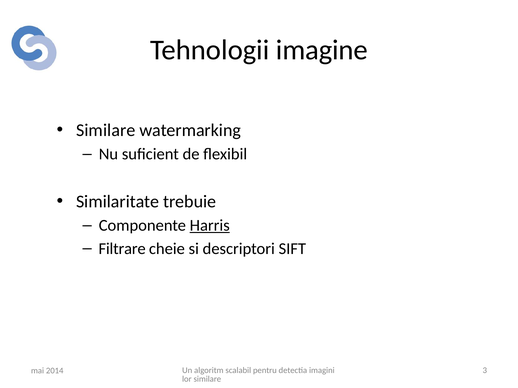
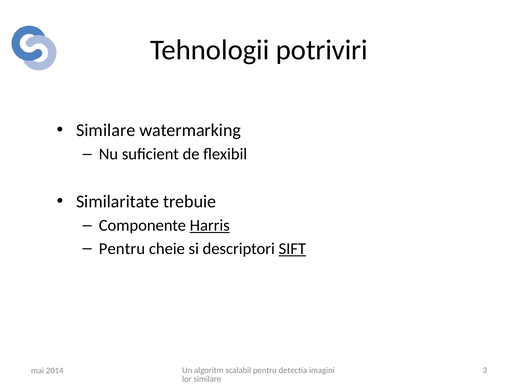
imagine: imagine -> potriviri
Filtrare at (122, 249): Filtrare -> Pentru
SIFT underline: none -> present
